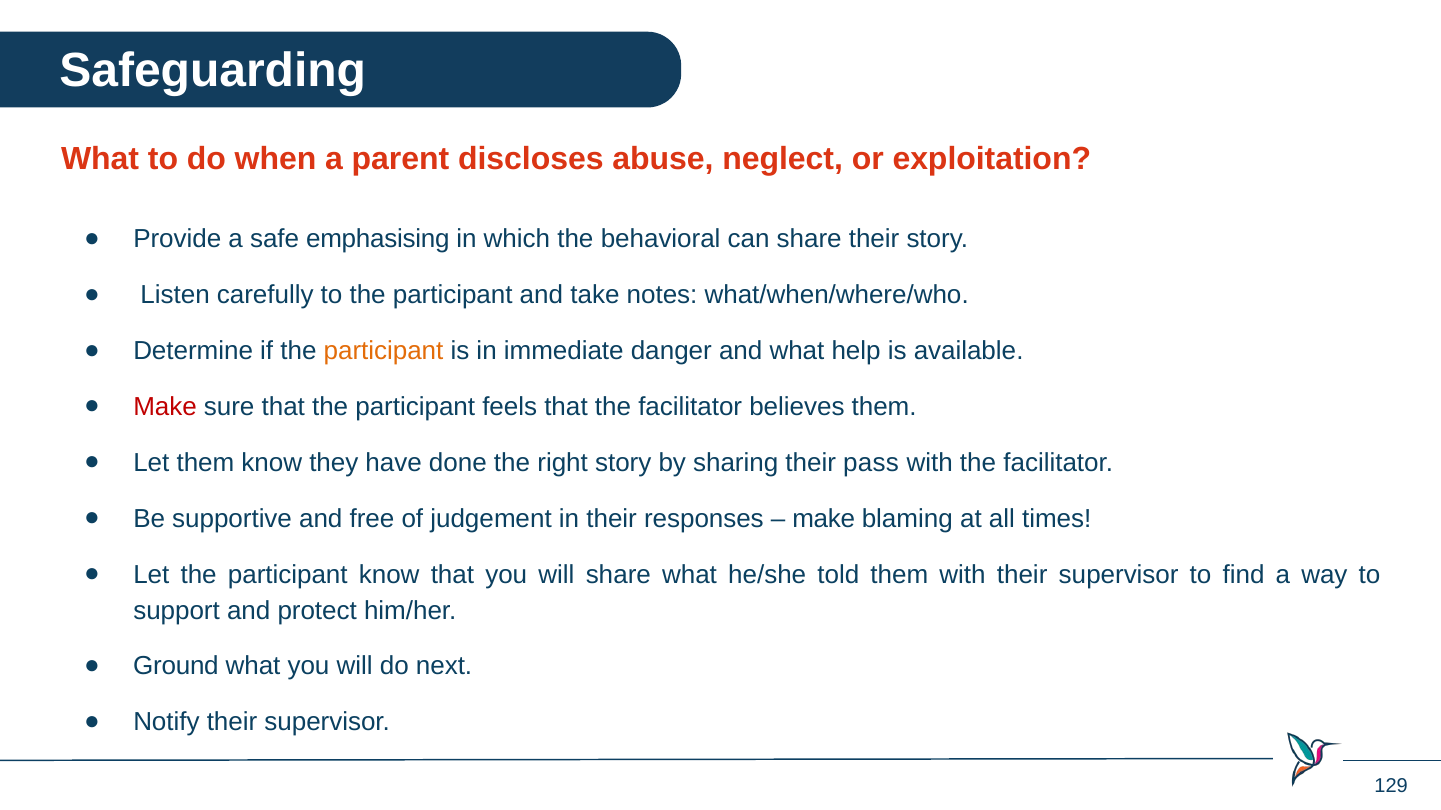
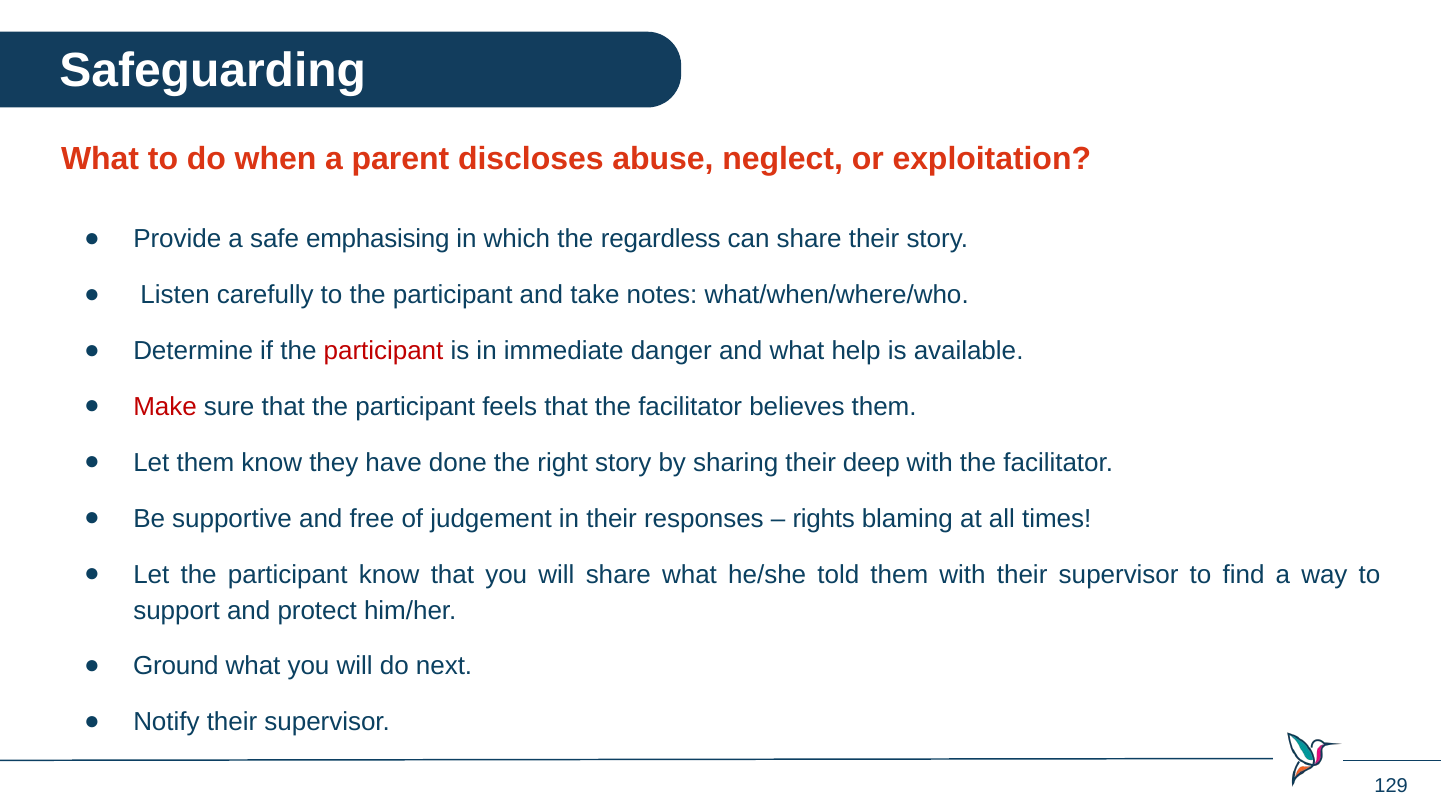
behavioral: behavioral -> regardless
participant at (384, 351) colour: orange -> red
pass: pass -> deep
make at (824, 519): make -> rights
